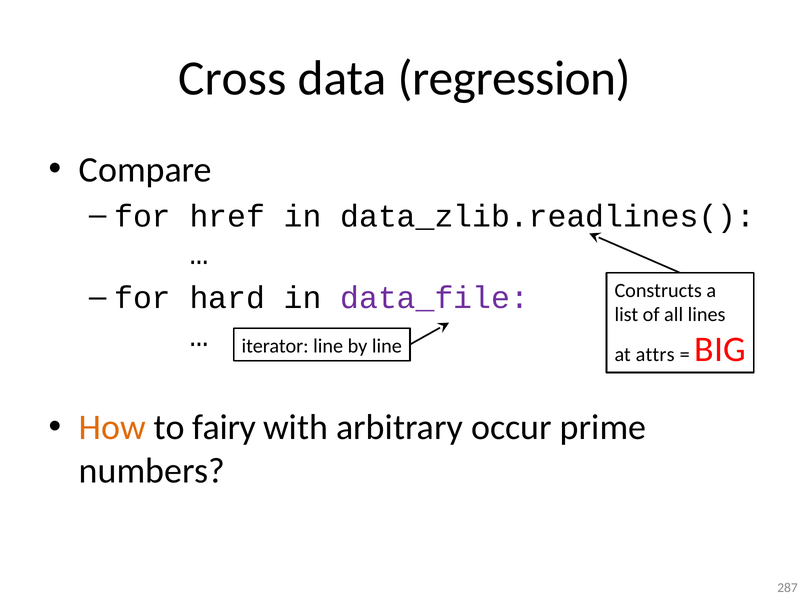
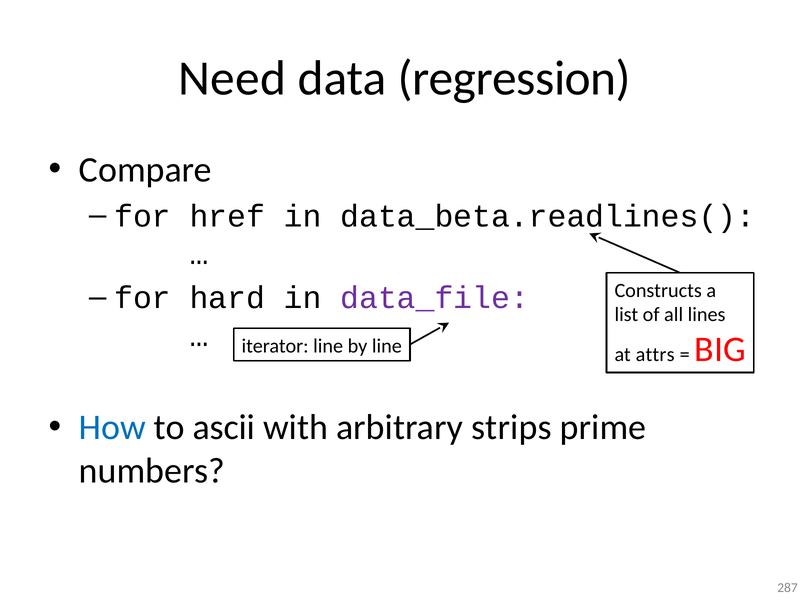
Cross: Cross -> Need
data_zlib.readlines(: data_zlib.readlines( -> data_beta.readlines(
How colour: orange -> blue
fairy: fairy -> ascii
occur: occur -> strips
